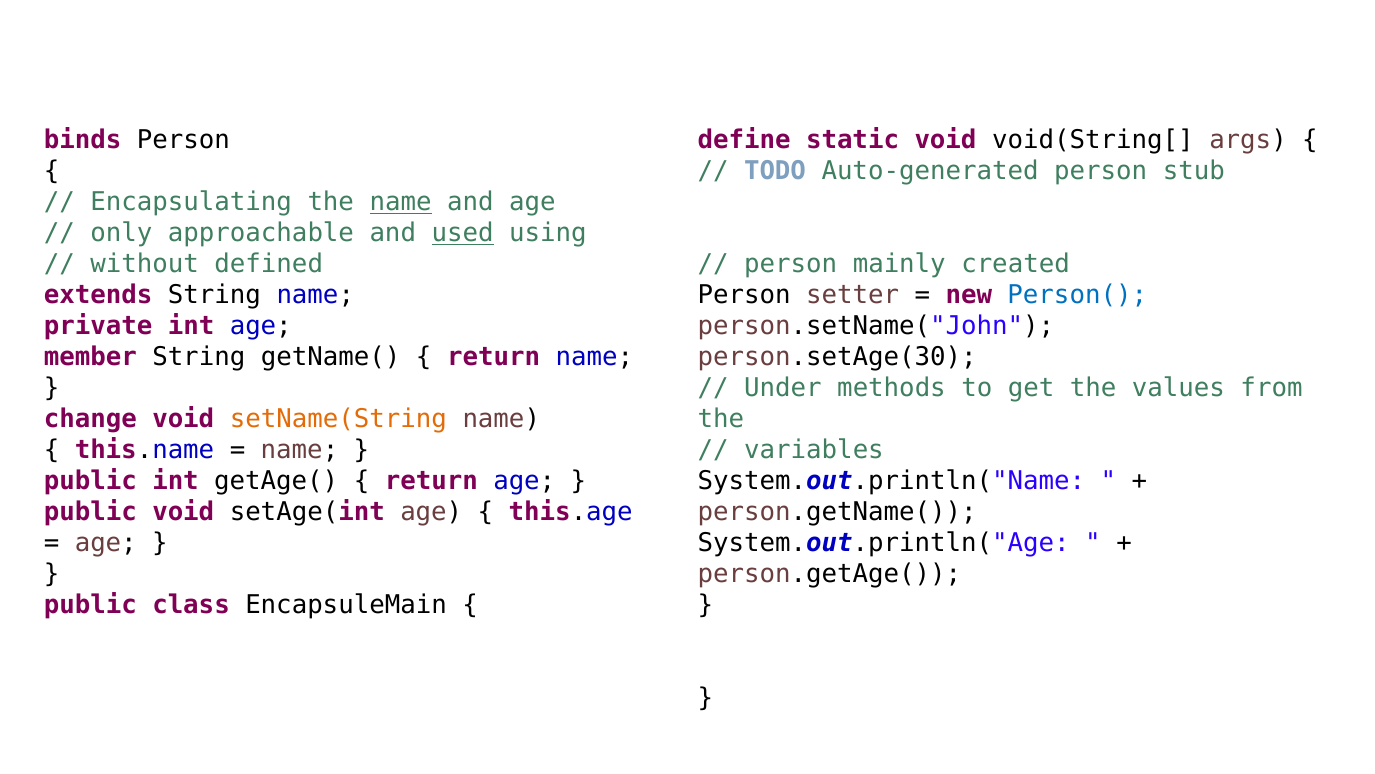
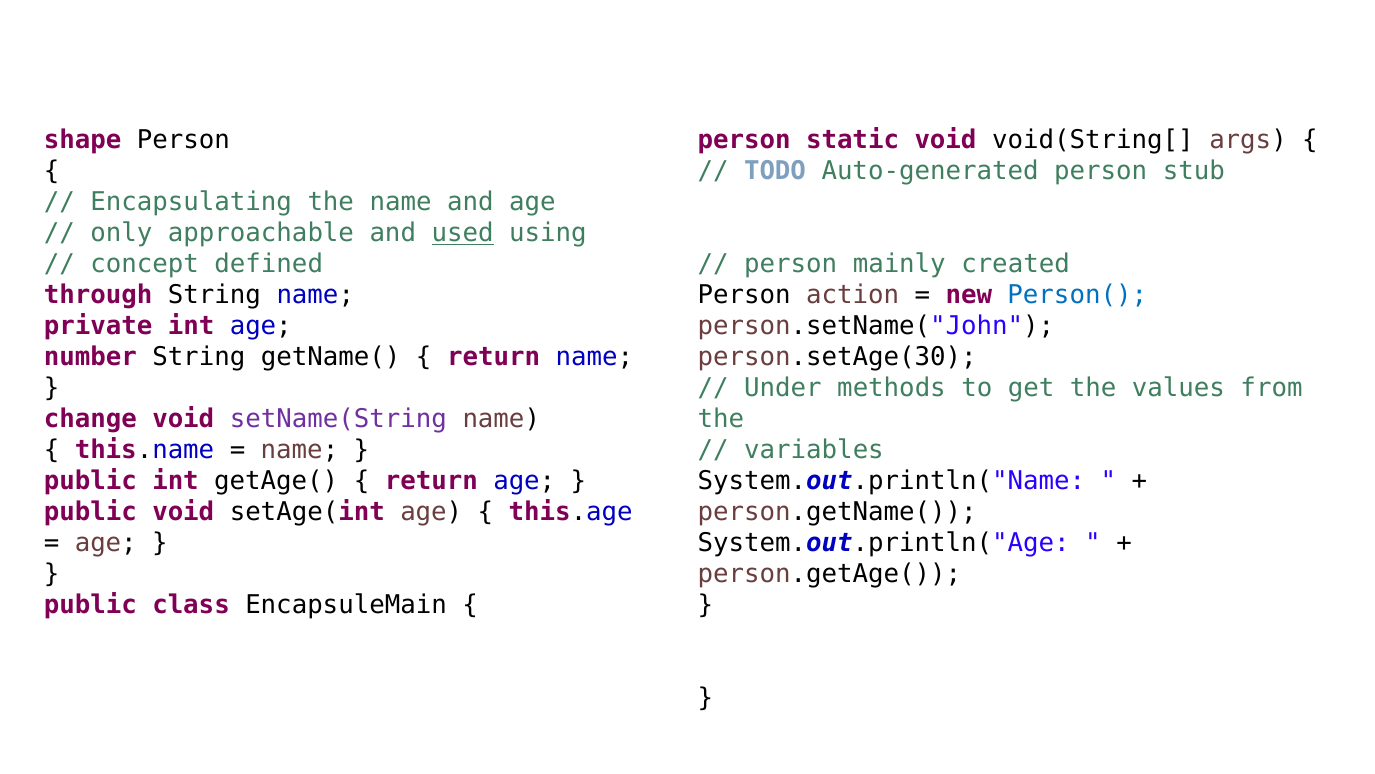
binds: binds -> shape
define at (744, 140): define -> person
name at (401, 202) underline: present -> none
without: without -> concept
extends: extends -> through
setter: setter -> action
member: member -> number
setName(String colour: orange -> purple
